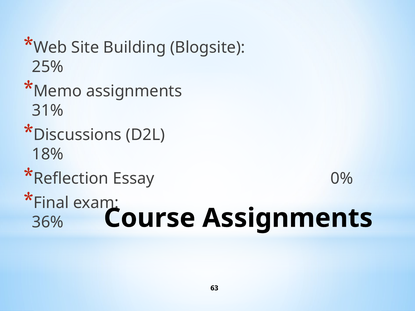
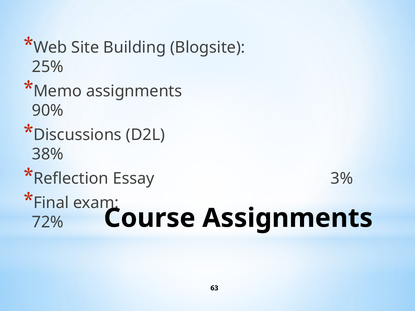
31%: 31% -> 90%
18%: 18% -> 38%
0%: 0% -> 3%
36%: 36% -> 72%
